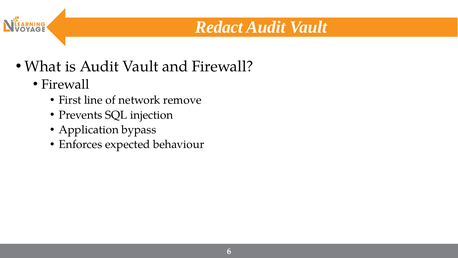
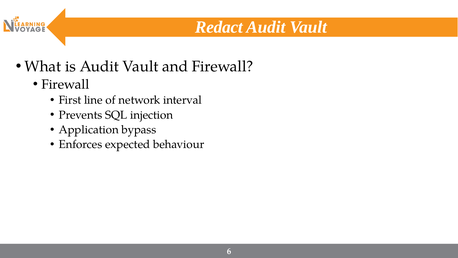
remove: remove -> interval
